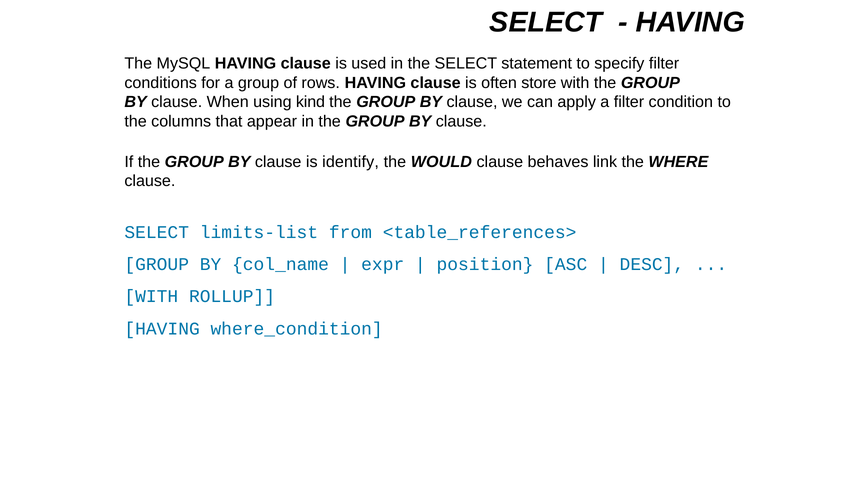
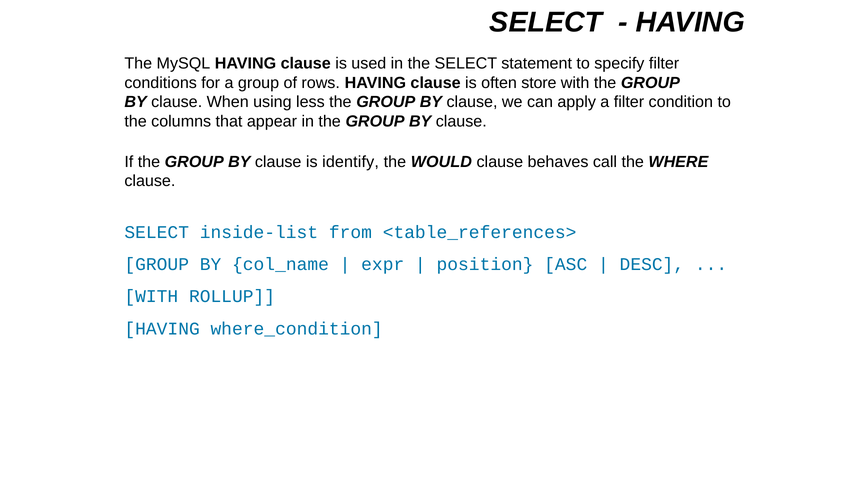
kind: kind -> less
link: link -> call
limits-list: limits-list -> inside-list
